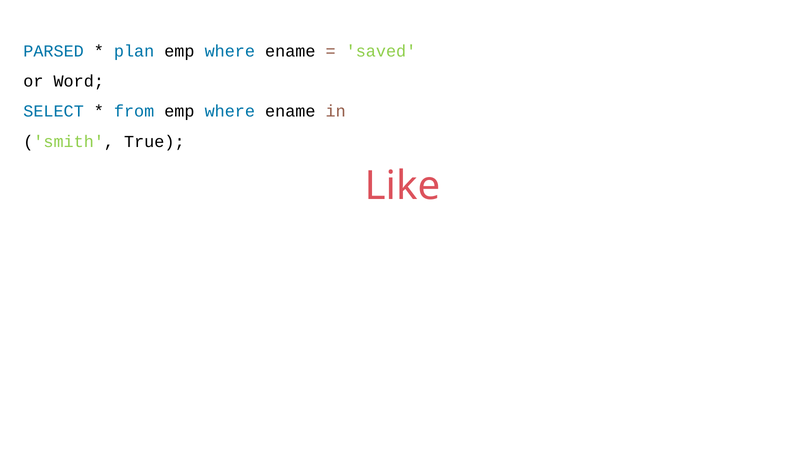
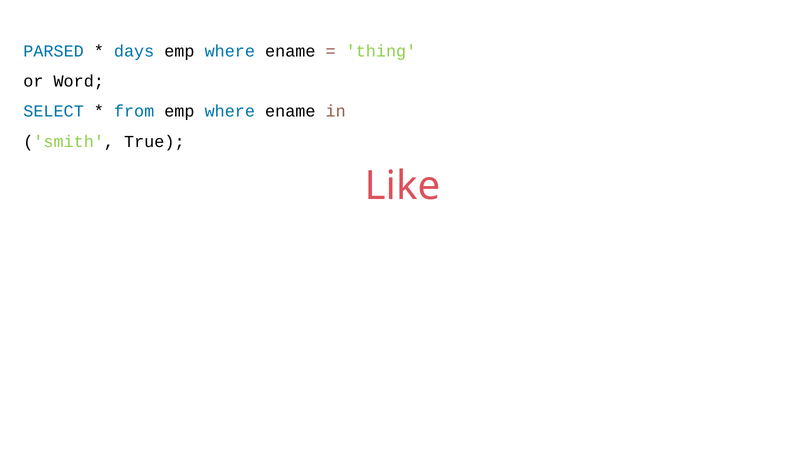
plan: plan -> days
saved: saved -> thing
